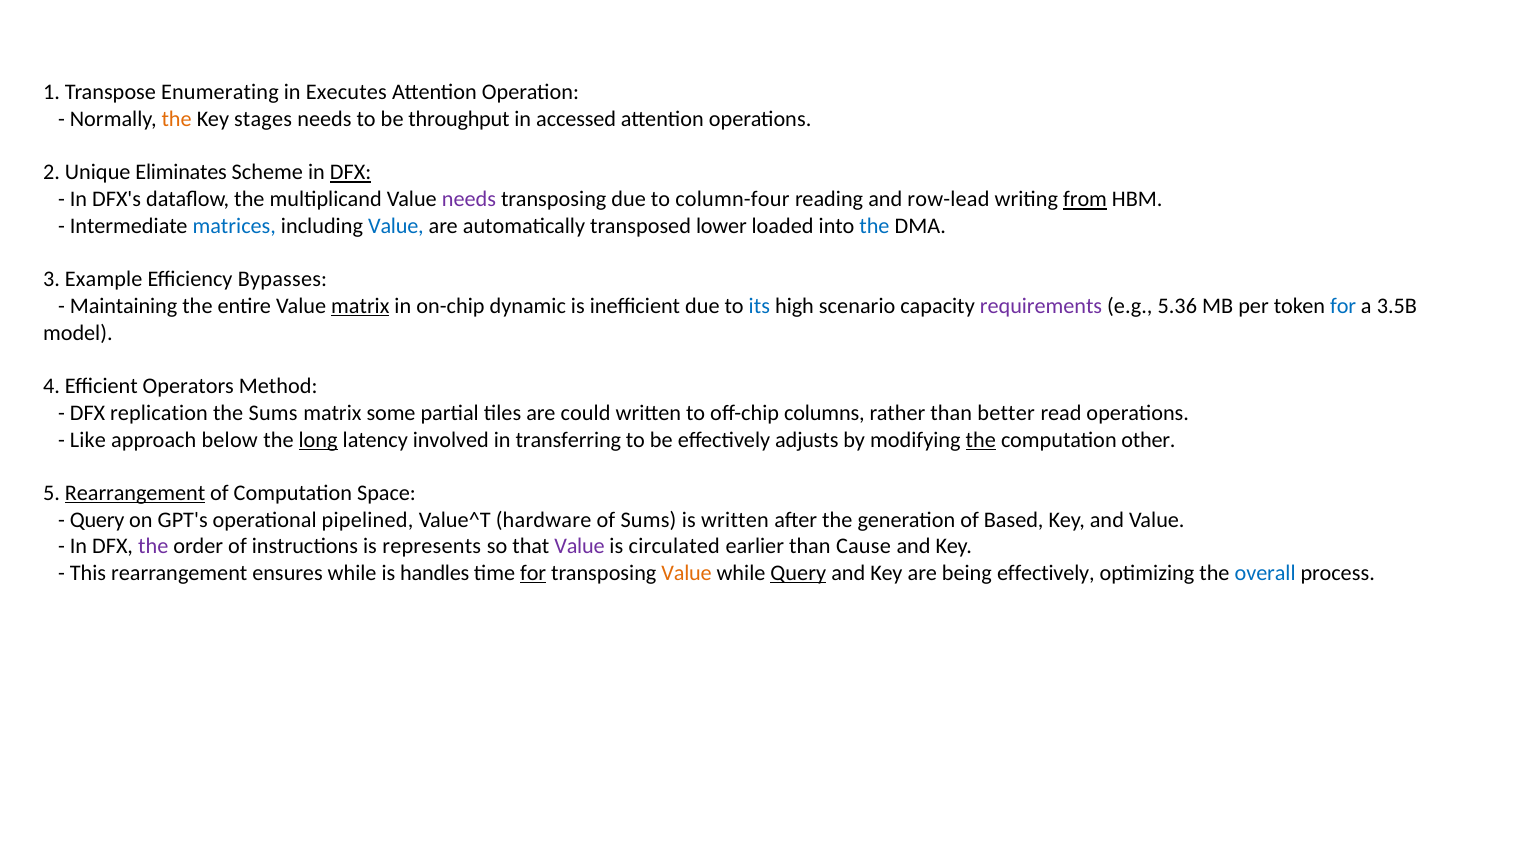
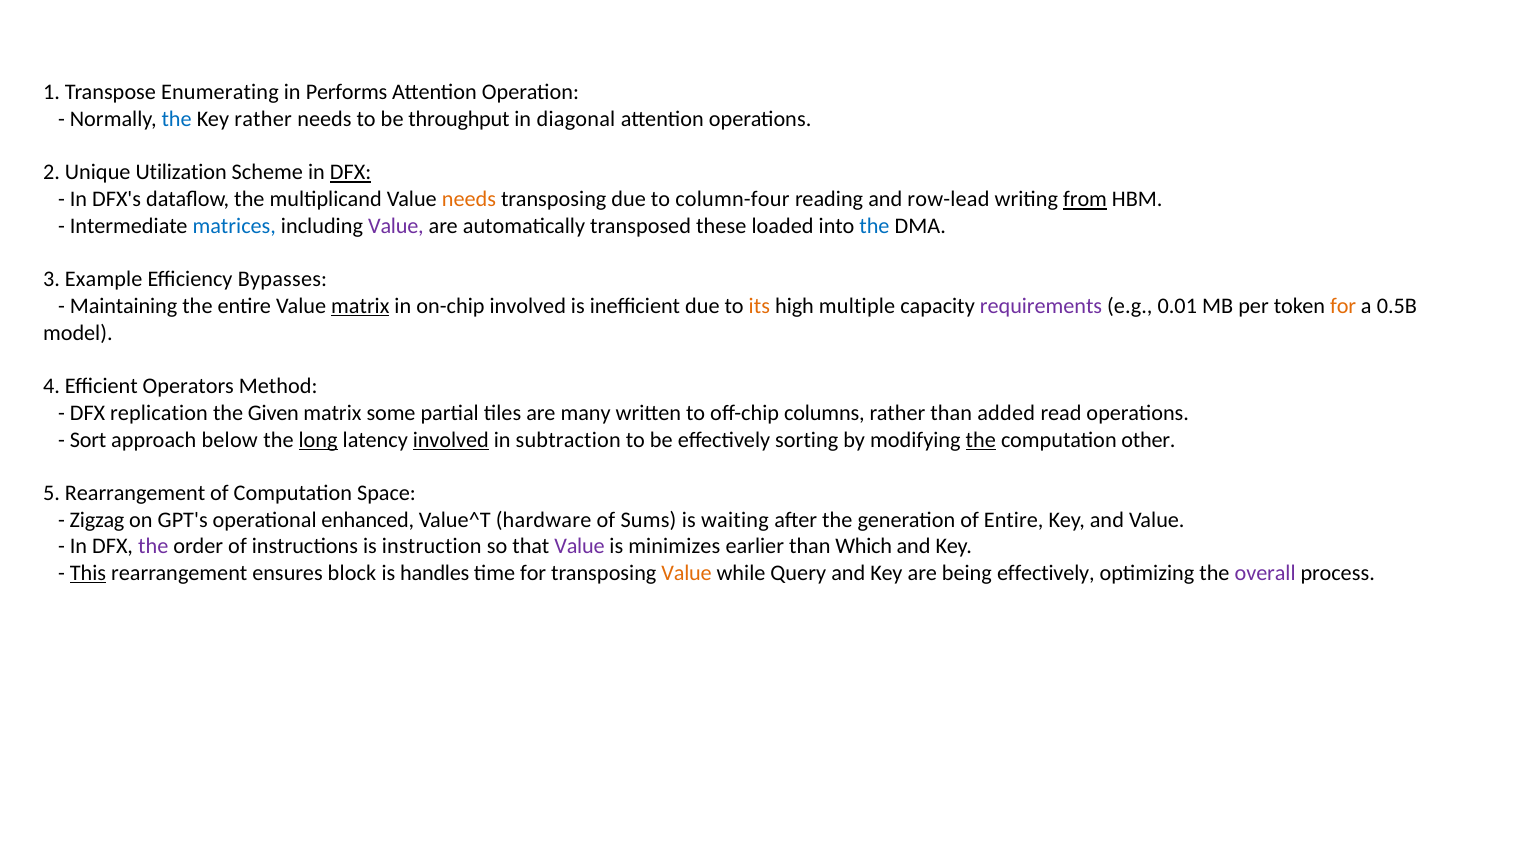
Executes: Executes -> Performs
the at (177, 119) colour: orange -> blue
Key stages: stages -> rather
accessed: accessed -> diagonal
Eliminates: Eliminates -> Utilization
needs at (469, 199) colour: purple -> orange
Value at (396, 226) colour: blue -> purple
lower: lower -> these
on-chip dynamic: dynamic -> involved
its colour: blue -> orange
scenario: scenario -> multiple
5.36: 5.36 -> 0.01
for at (1343, 306) colour: blue -> orange
3.5B: 3.5B -> 0.5B
the Sums: Sums -> Given
could: could -> many
better: better -> added
Like: Like -> Sort
involved at (451, 440) underline: none -> present
transferring: transferring -> subtraction
adjusts: adjusts -> sorting
Rearrangement at (135, 493) underline: present -> none
Query at (97, 520): Query -> Zigzag
pipelined: pipelined -> enhanced
is written: written -> waiting
of Based: Based -> Entire
represents: represents -> instruction
circulated: circulated -> minimizes
Cause: Cause -> Which
This underline: none -> present
ensures while: while -> block
for at (533, 573) underline: present -> none
Query at (798, 573) underline: present -> none
overall colour: blue -> purple
